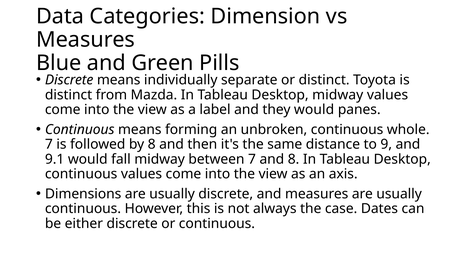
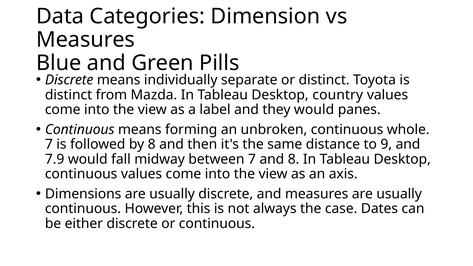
Desktop midway: midway -> country
9.1: 9.1 -> 7.9
